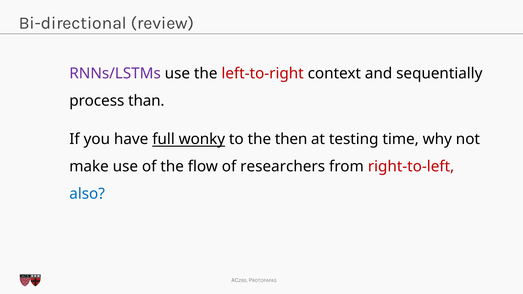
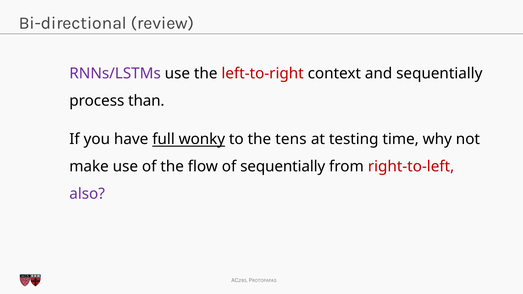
then: then -> tens
of researchers: researchers -> sequentially
also colour: blue -> purple
